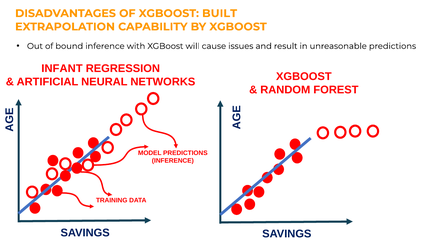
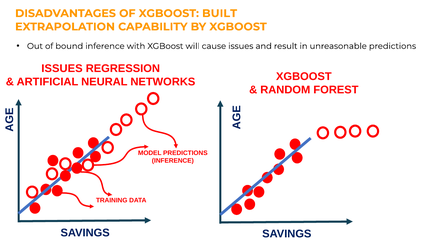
INFANT at (62, 69): INFANT -> ISSUES
